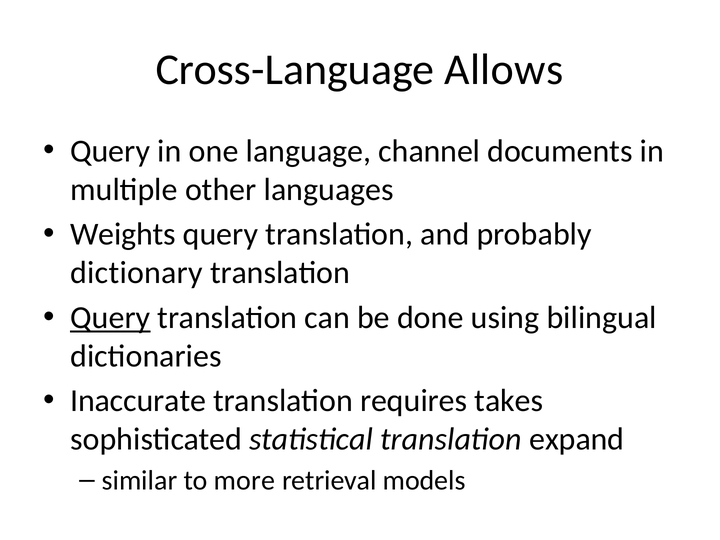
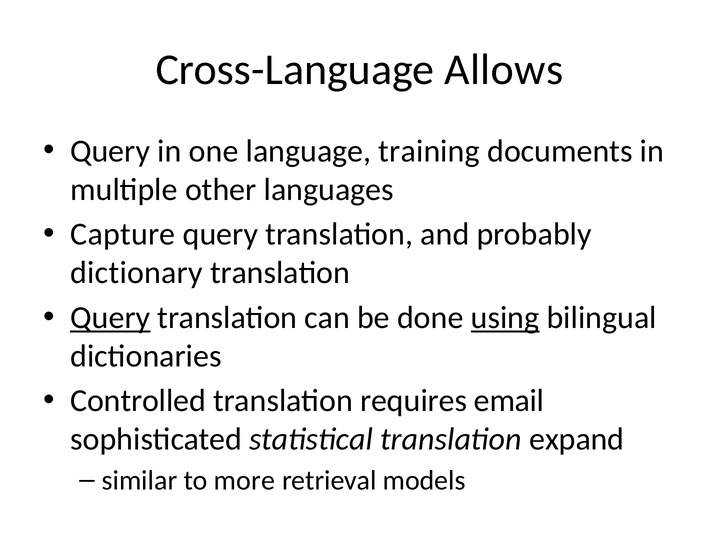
channel: channel -> training
Weights: Weights -> Capture
using underline: none -> present
Inaccurate: Inaccurate -> Controlled
takes: takes -> email
